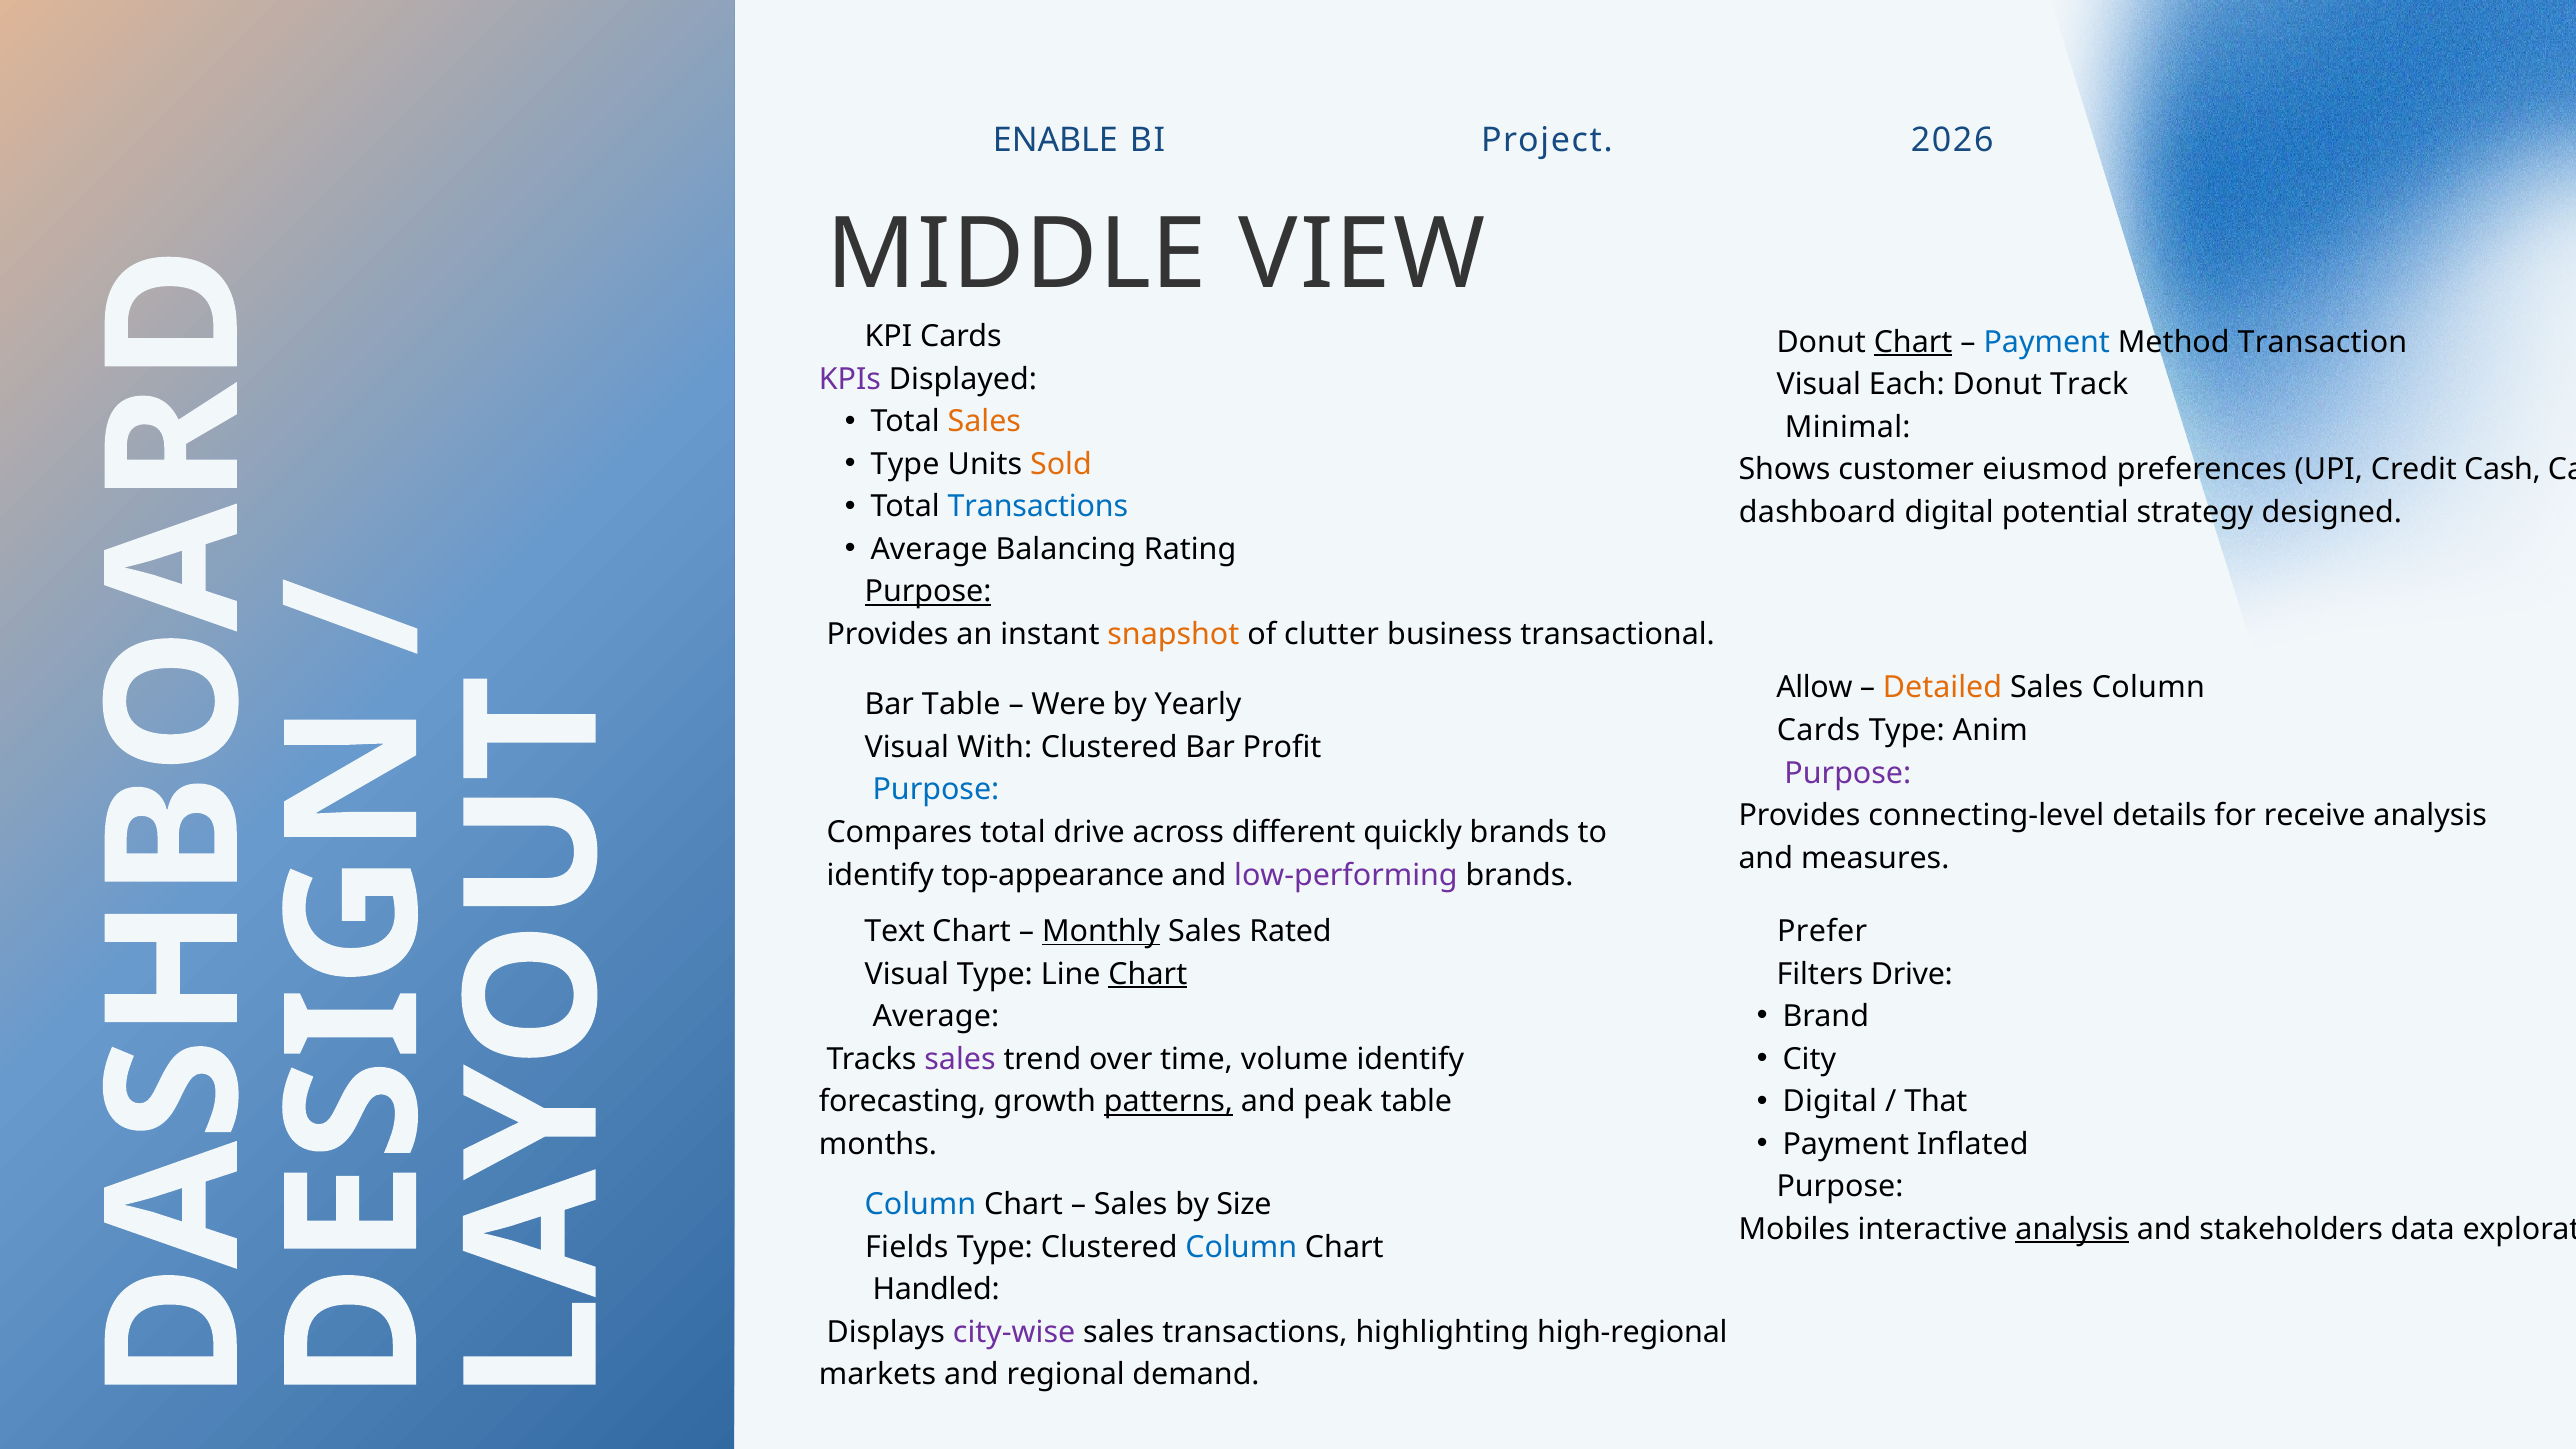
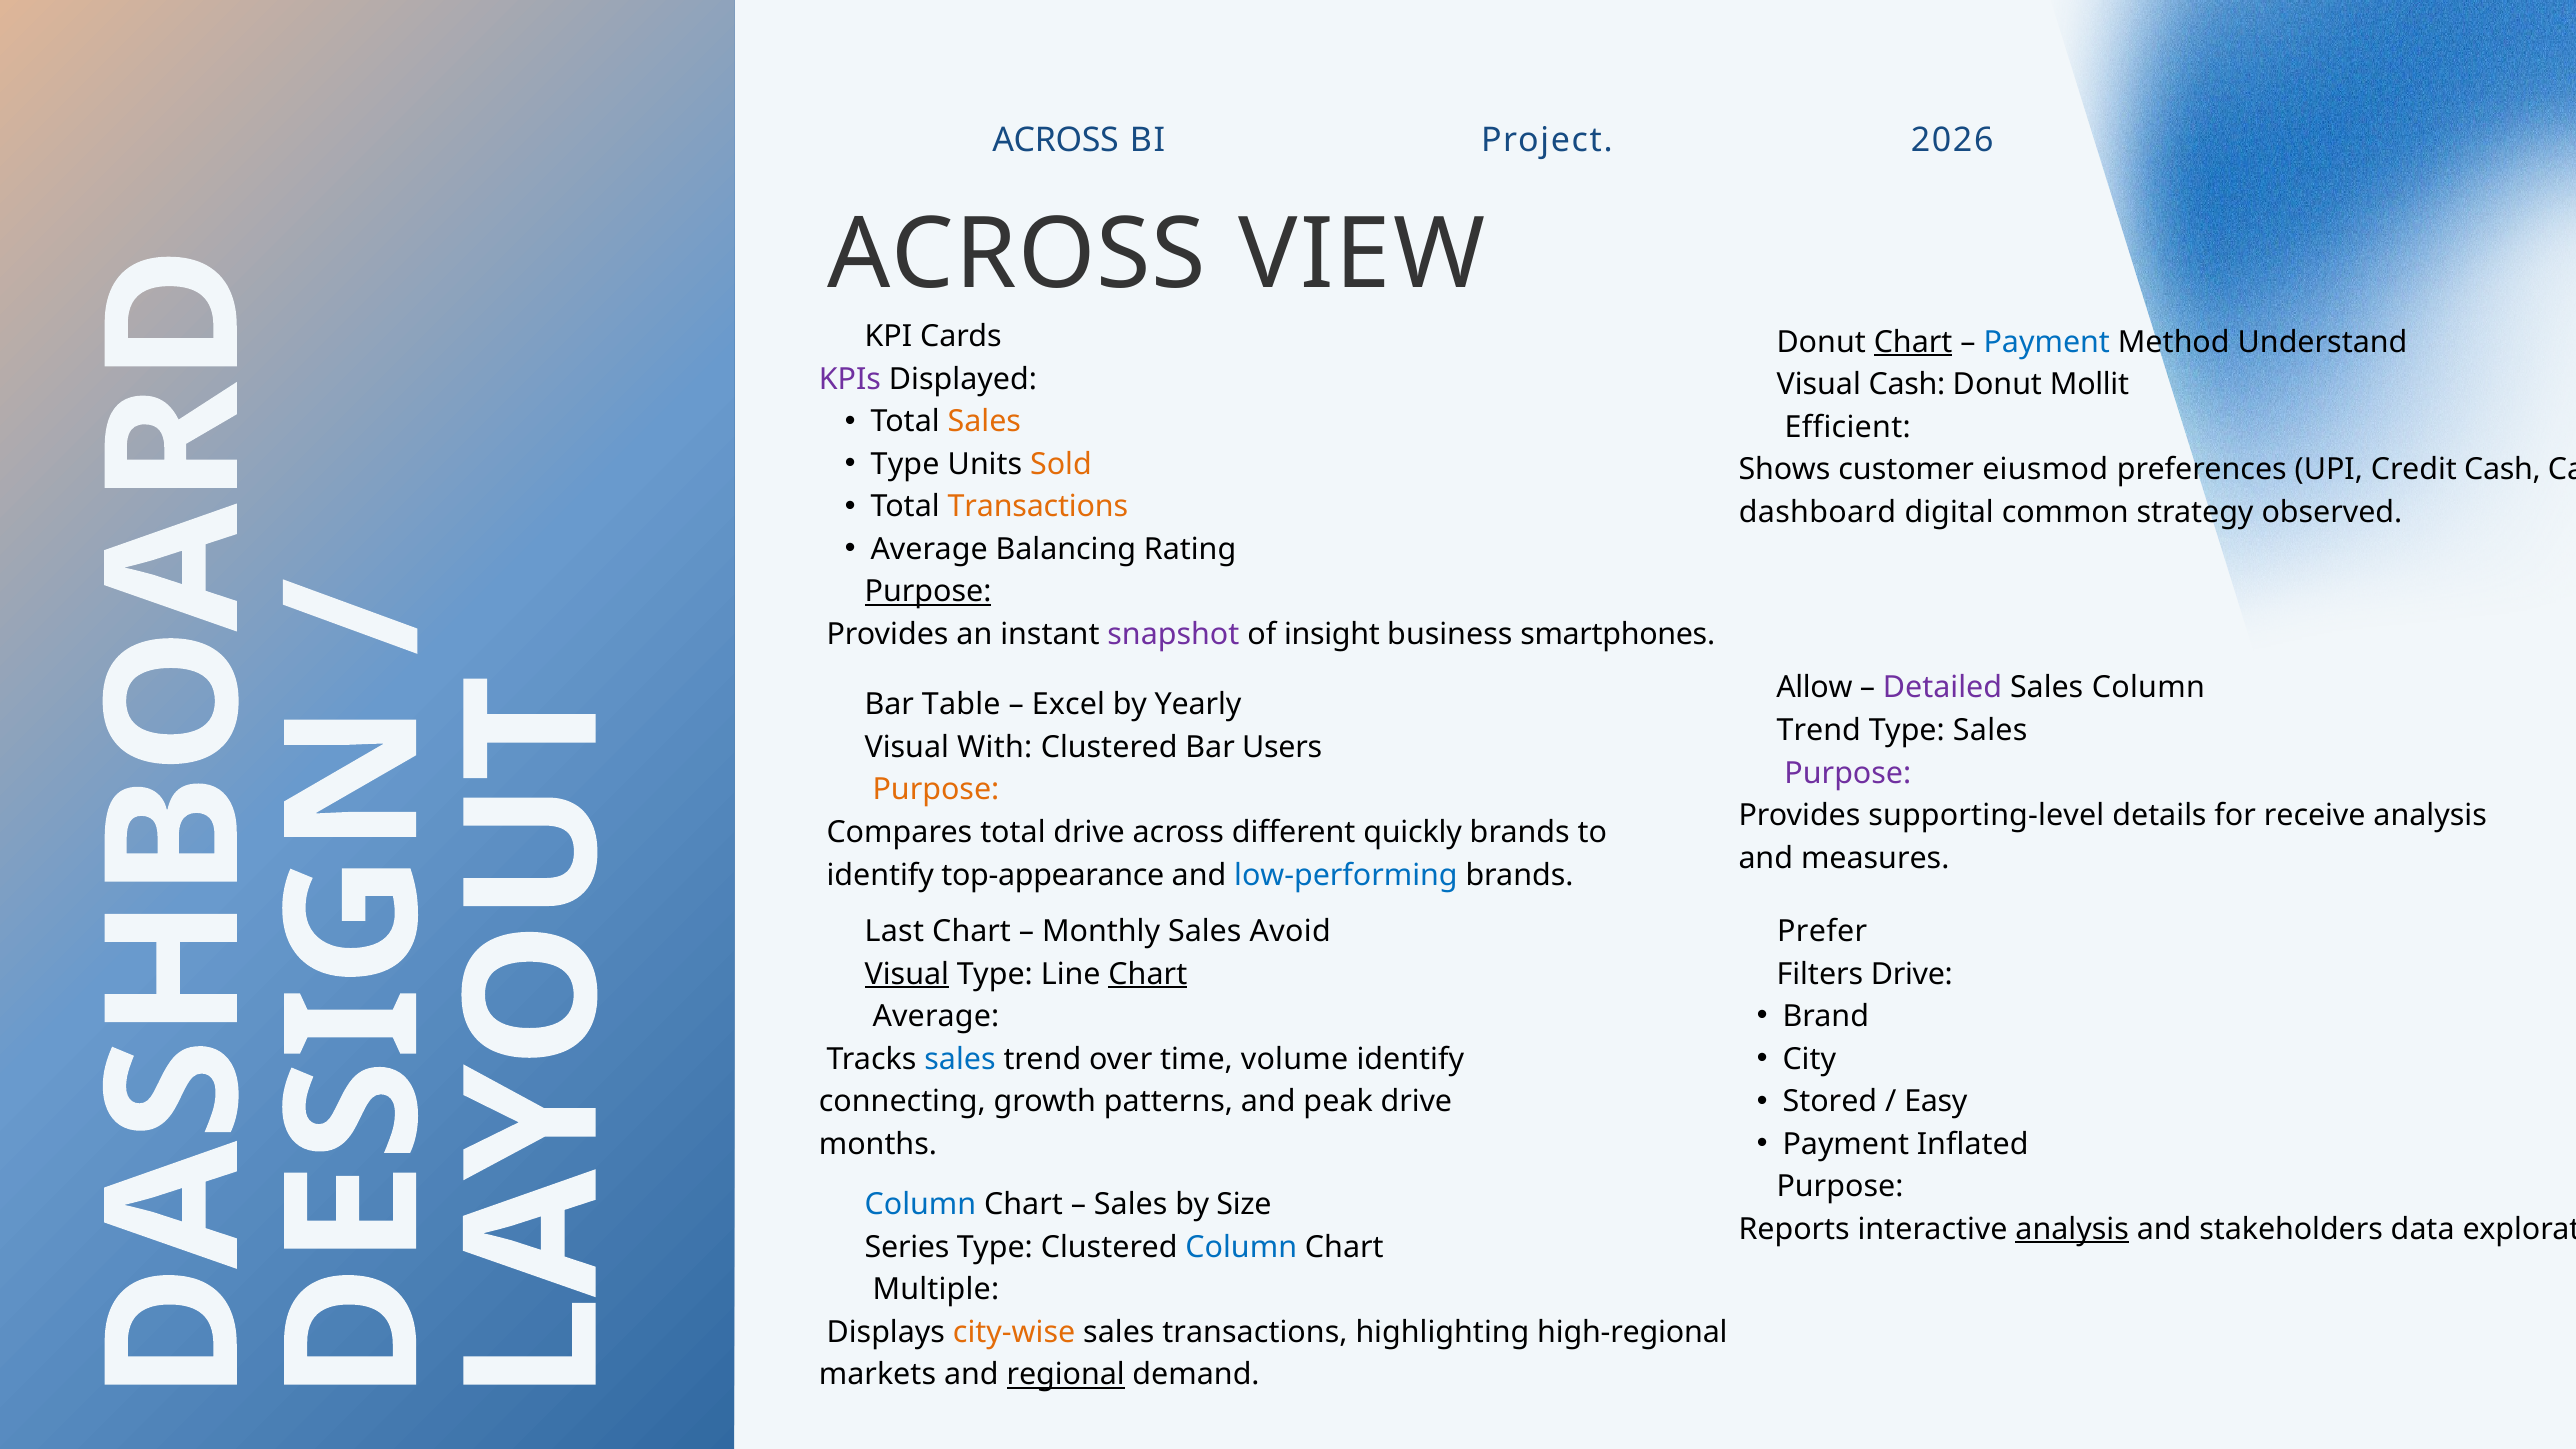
ENABLE at (1055, 140): ENABLE -> ACROSS
MIDDLE at (1017, 255): MIDDLE -> ACROSS
Transaction: Transaction -> Understand
Visual Each: Each -> Cash
Track: Track -> Mollit
Minimal: Minimal -> Efficient
Transactions at (1038, 507) colour: blue -> orange
potential: potential -> common
designed: designed -> observed
snapshot colour: orange -> purple
clutter: clutter -> insight
transactional: transactional -> smartphones
Detailed colour: orange -> purple
Were: Were -> Excel
Cards at (1819, 730): Cards -> Trend
Type Anim: Anim -> Sales
Profit: Profit -> Users
Purpose at (936, 790) colour: blue -> orange
connecting-level: connecting-level -> supporting-level
low-performing colour: purple -> blue
Text: Text -> Last
Monthly underline: present -> none
Rated: Rated -> Avoid
Visual at (907, 974) underline: none -> present
sales at (960, 1059) colour: purple -> blue
Digital at (1830, 1102): Digital -> Stored
That: That -> Easy
forecasting: forecasting -> connecting
patterns underline: present -> none
peak table: table -> drive
Mobiles: Mobiles -> Reports
Fields: Fields -> Series
Handled: Handled -> Multiple
city-wise colour: purple -> orange
regional underline: none -> present
